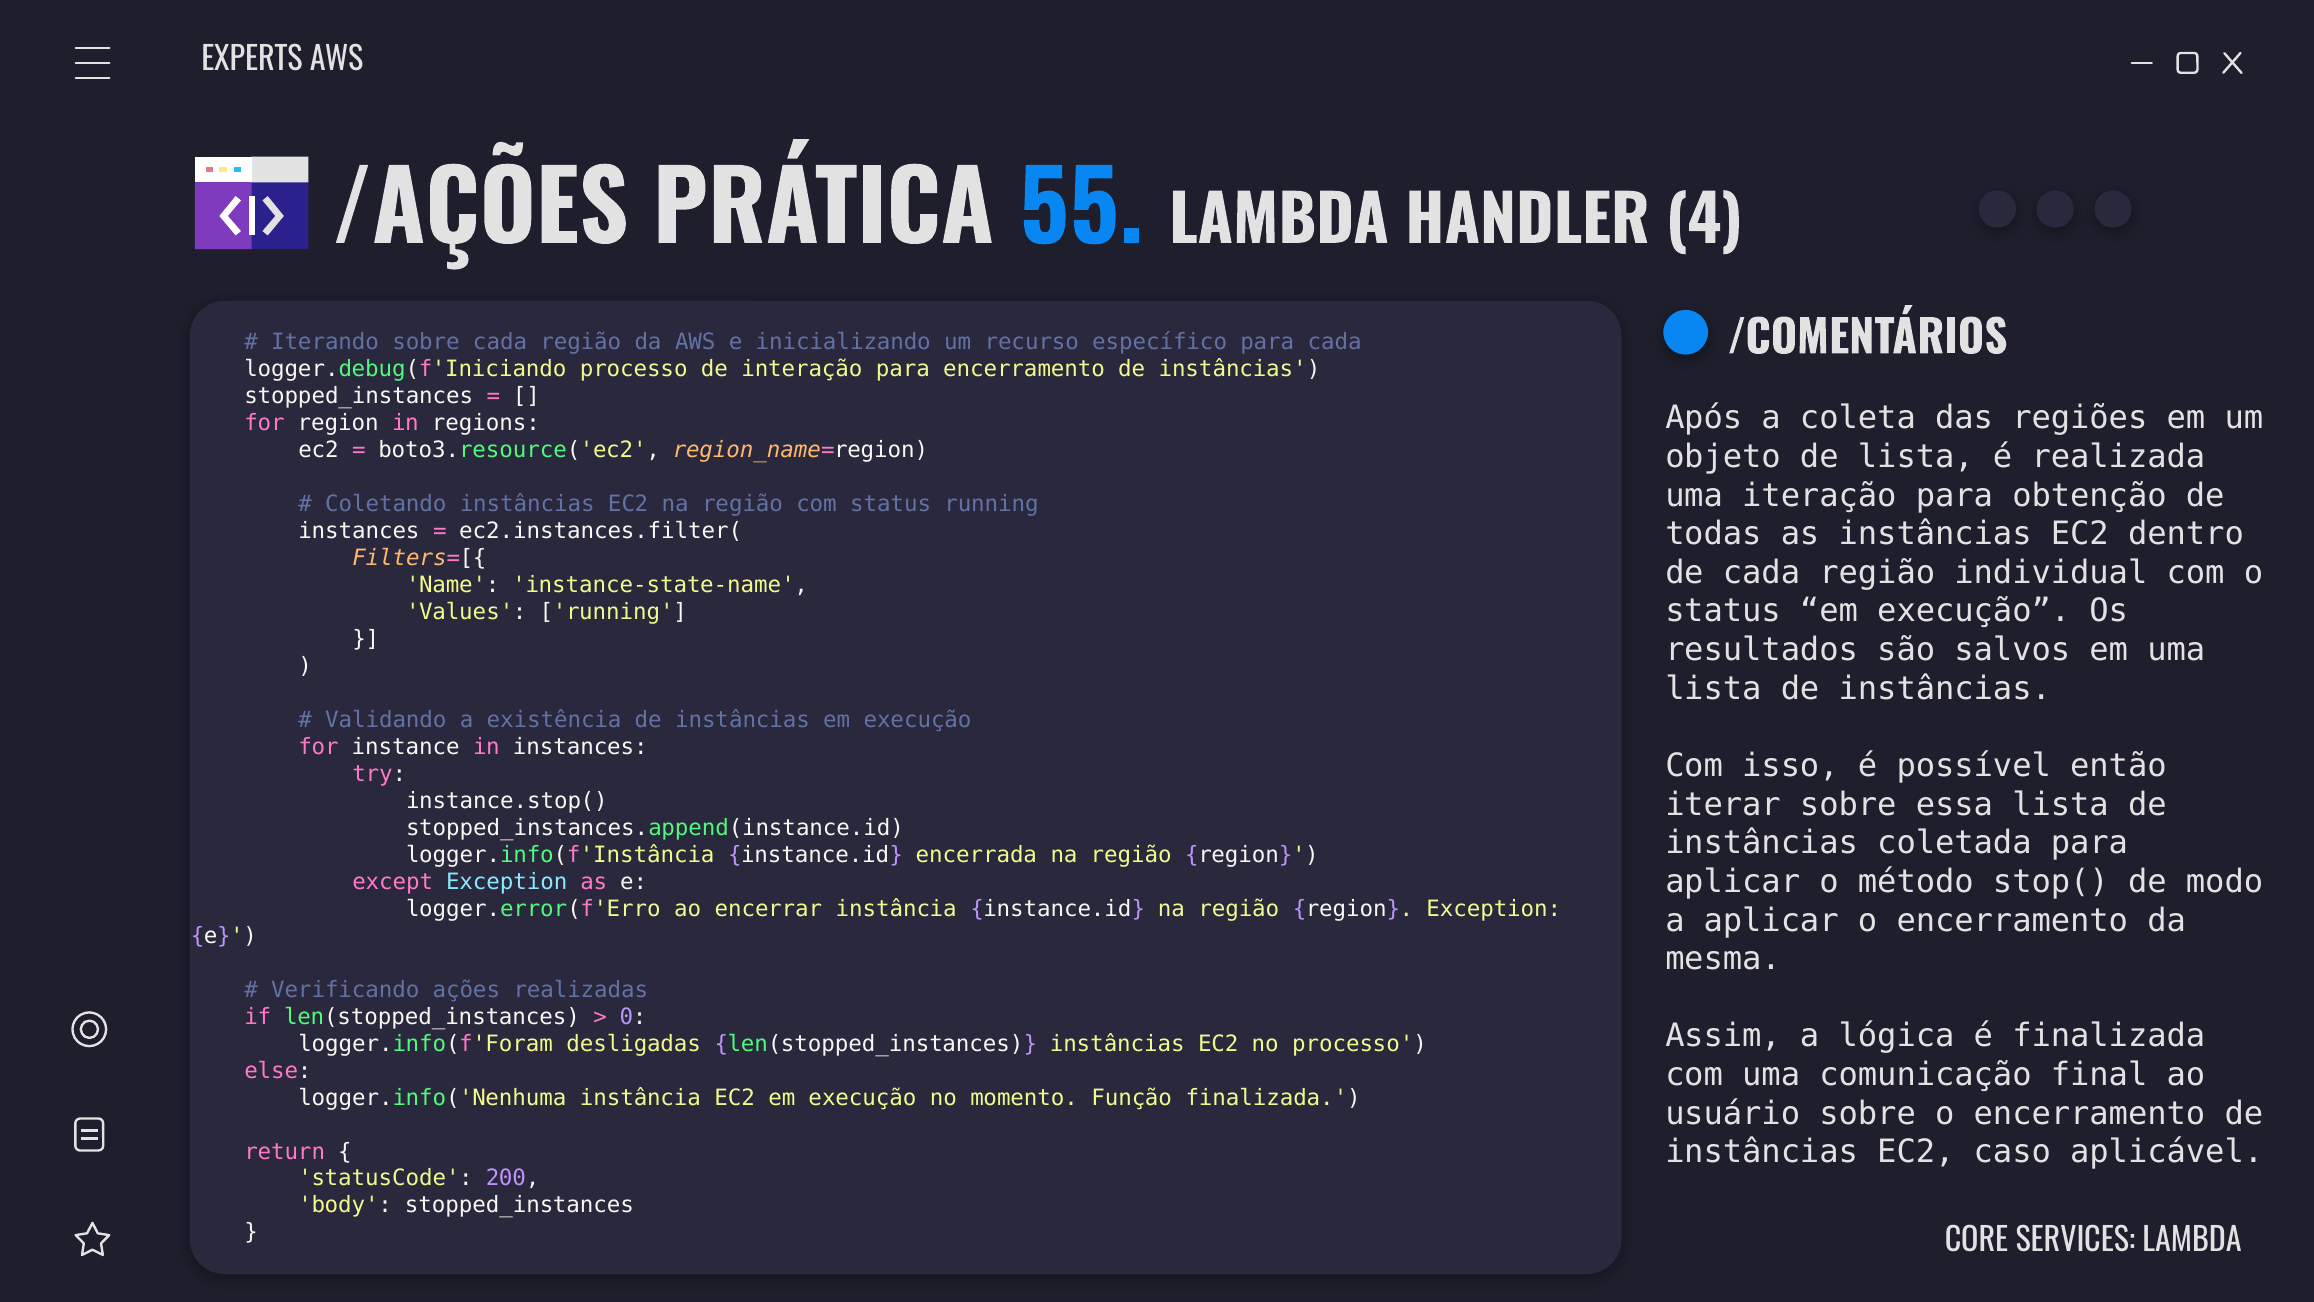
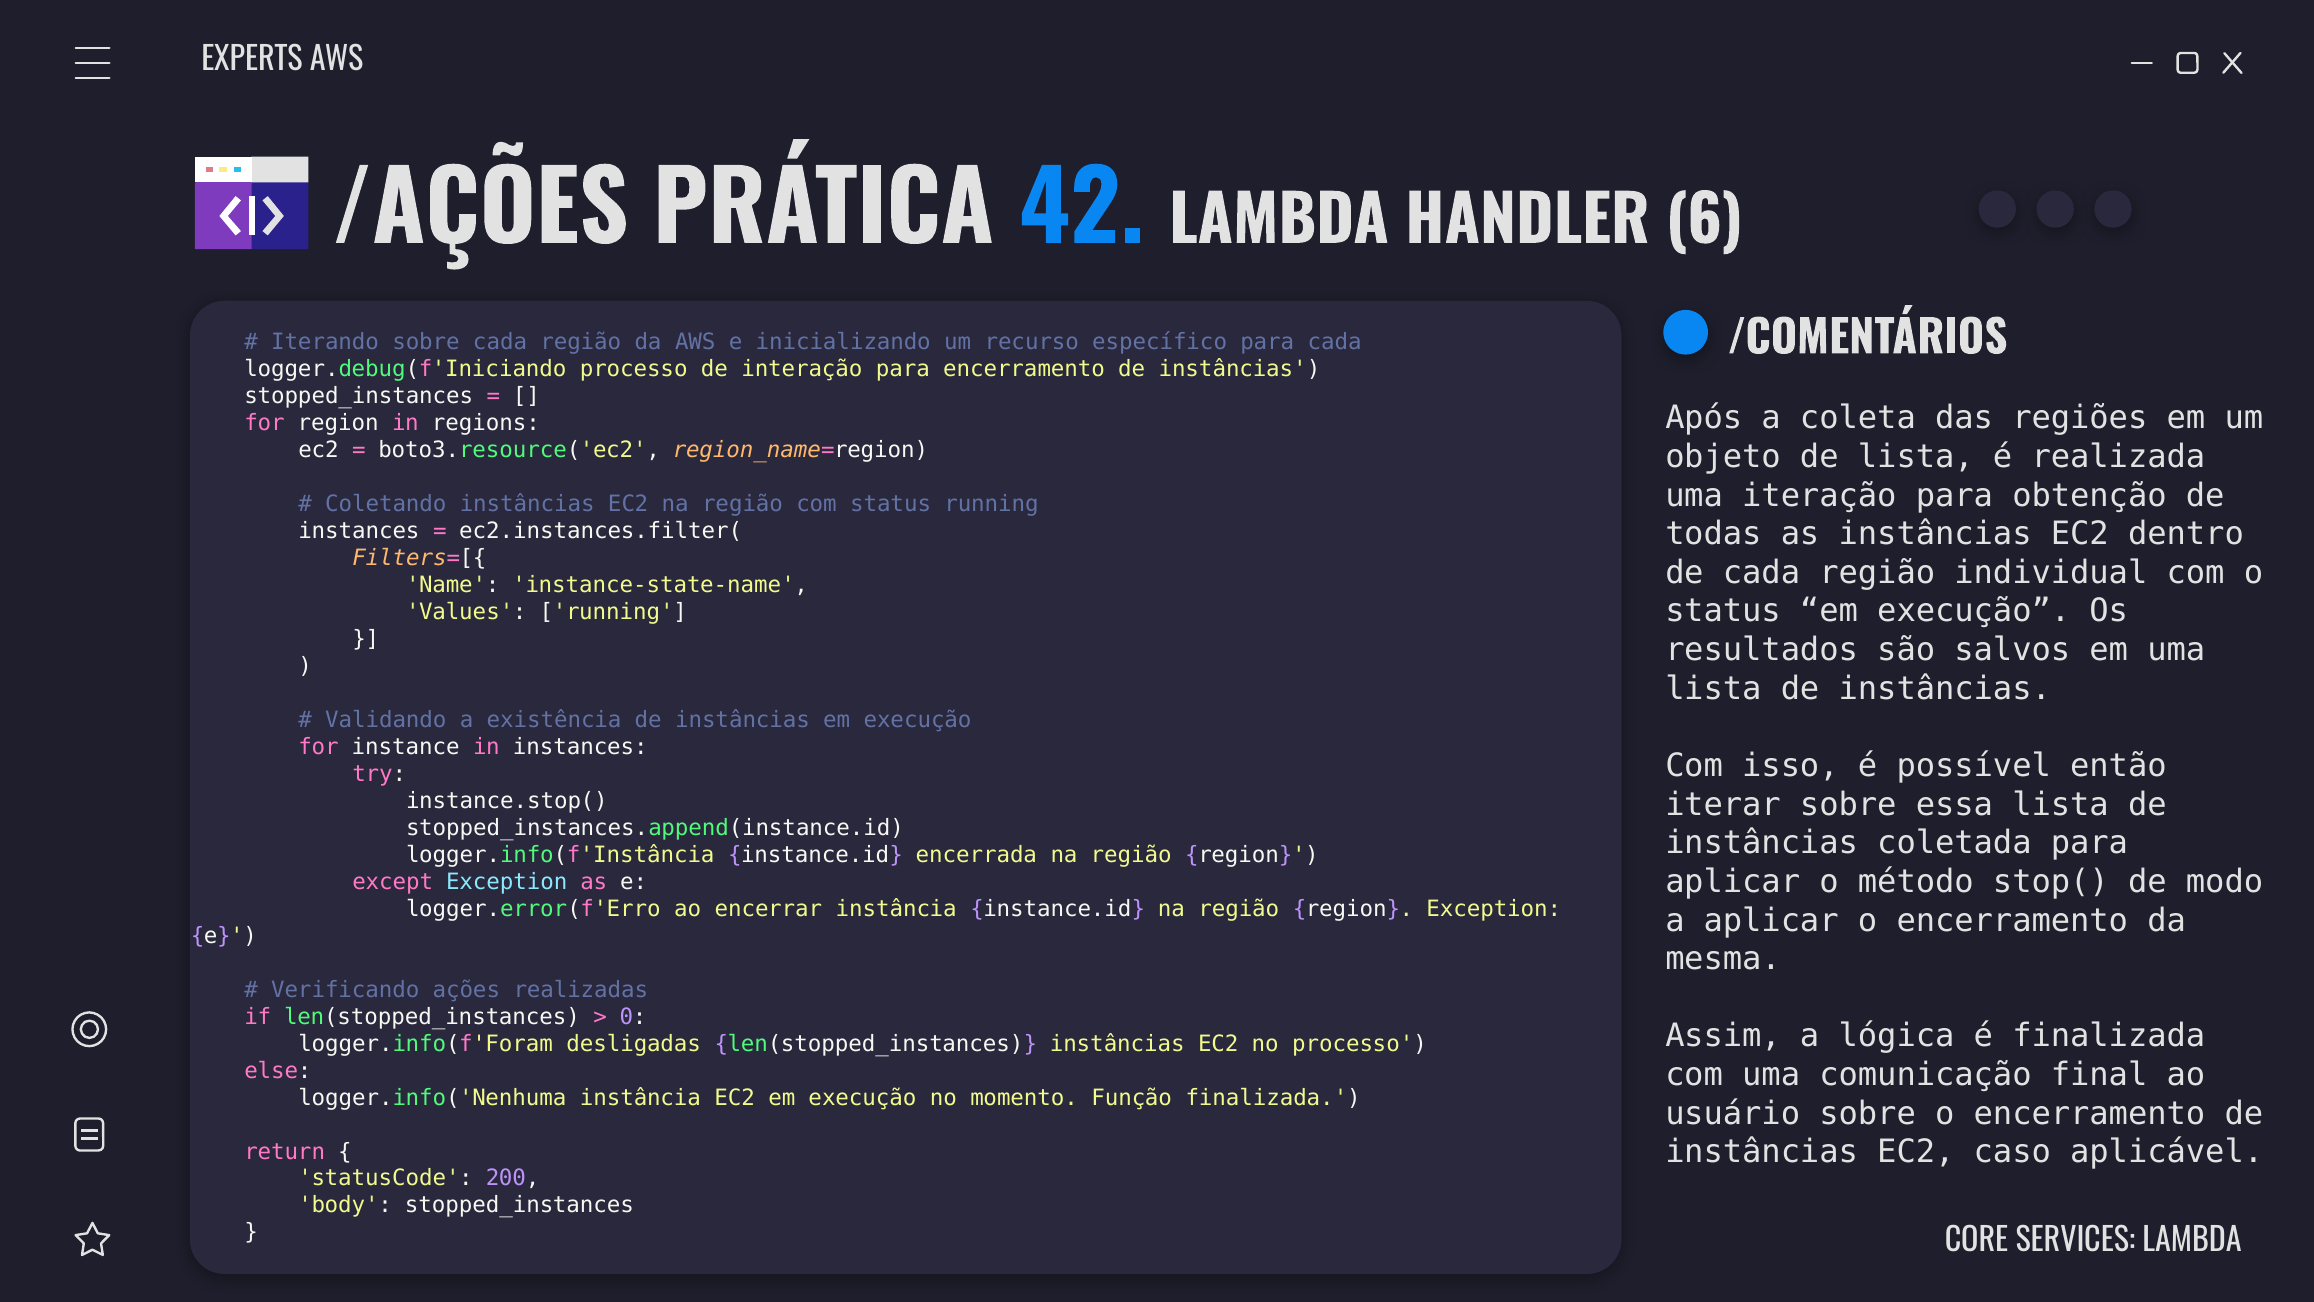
55: 55 -> 42
4: 4 -> 6
